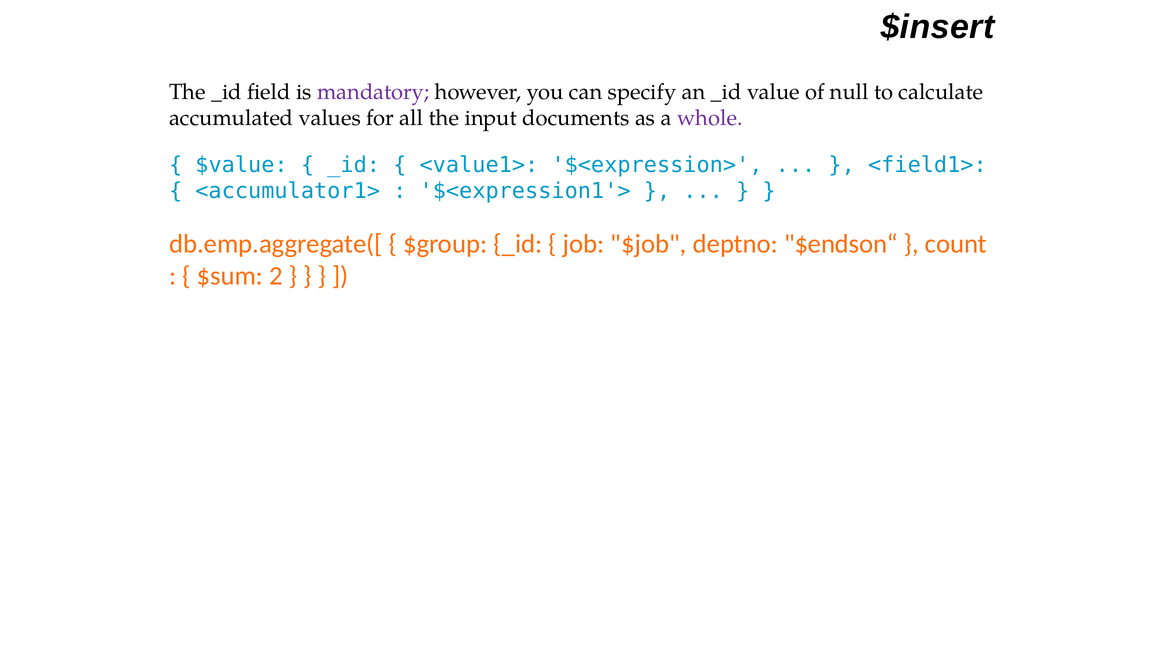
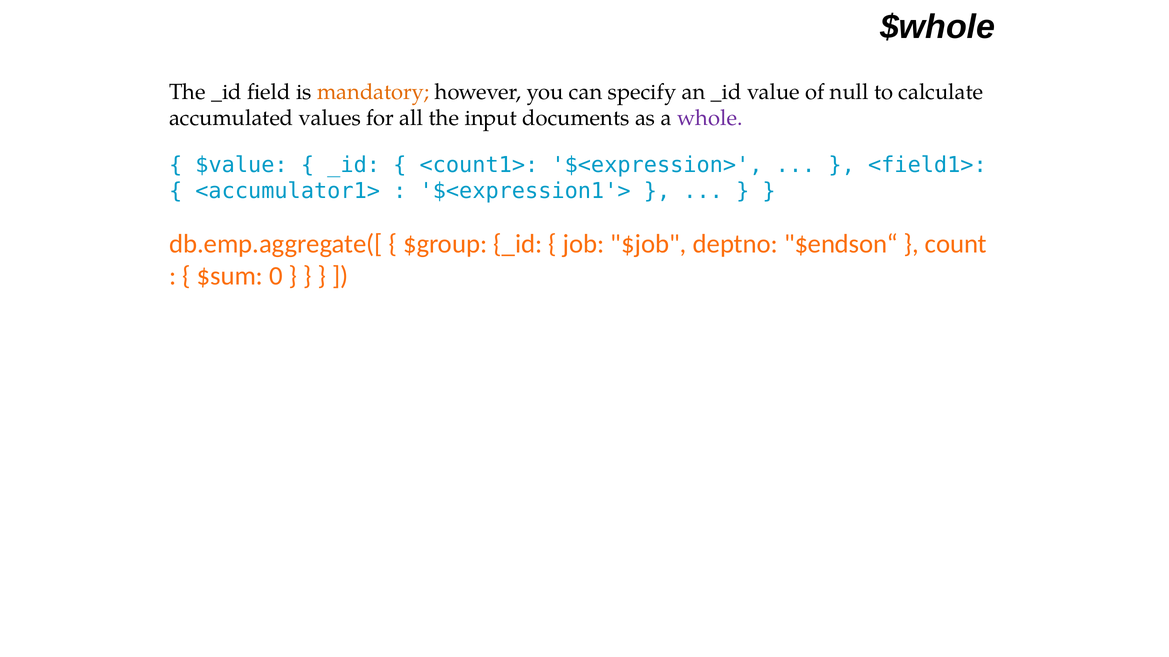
$insert: $insert -> $whole
mandatory colour: purple -> orange
<value1>: <value1> -> <count1>
2: 2 -> 0
